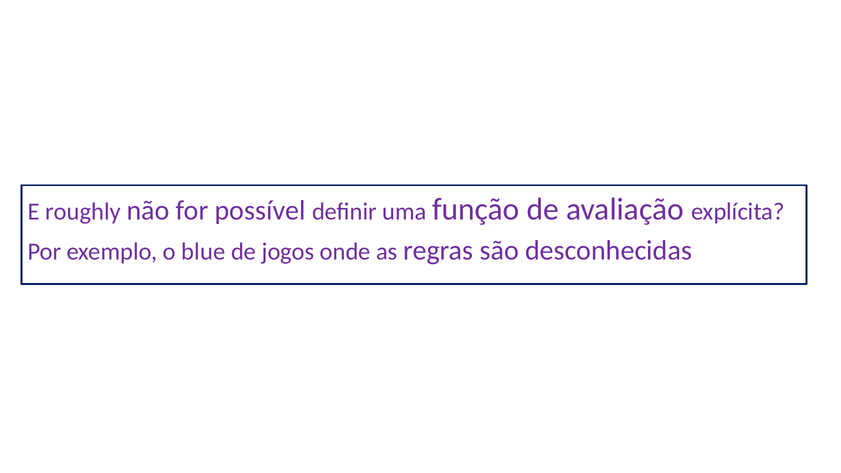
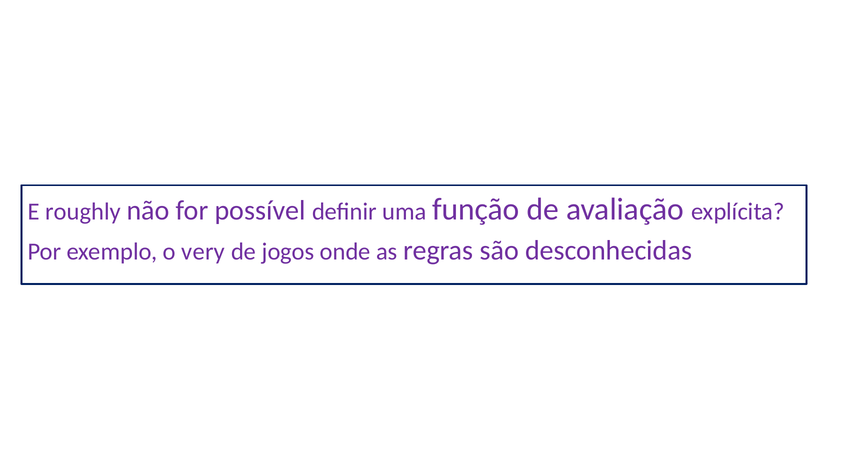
blue: blue -> very
